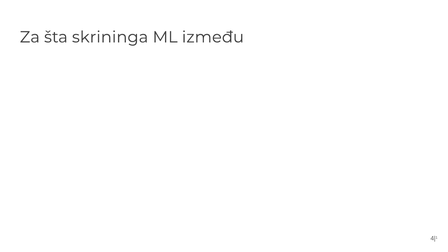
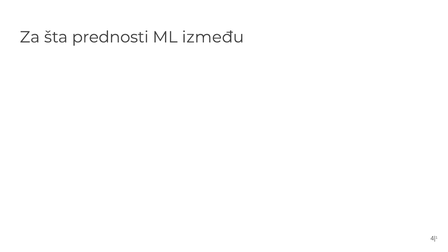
skrininga: skrininga -> prednosti
